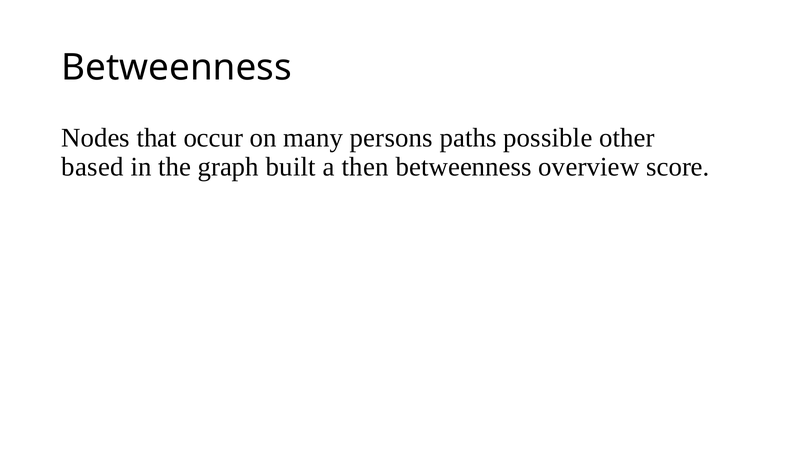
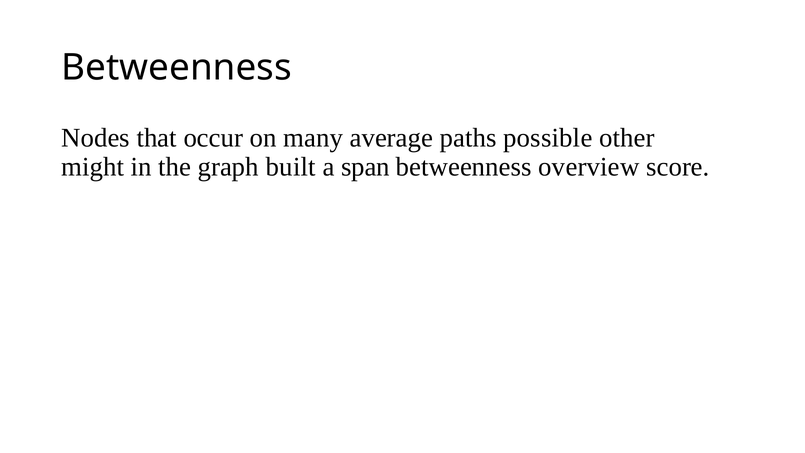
persons: persons -> average
based: based -> might
then: then -> span
